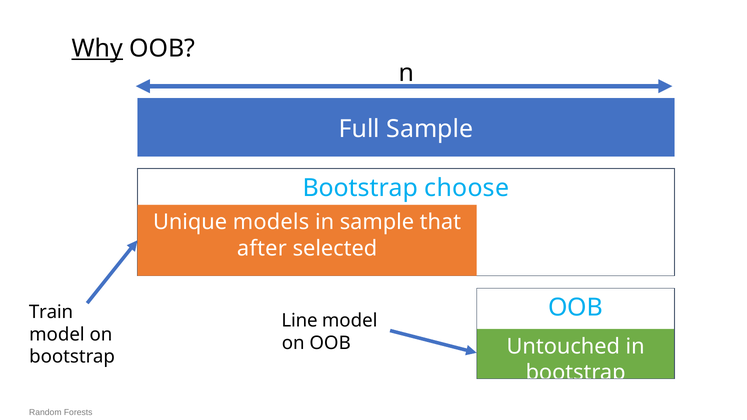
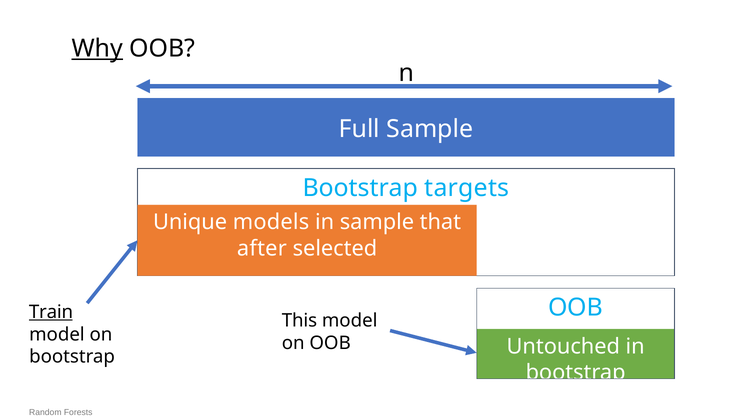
choose: choose -> targets
Train underline: none -> present
Line: Line -> This
